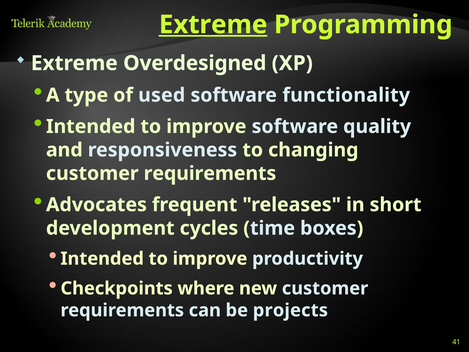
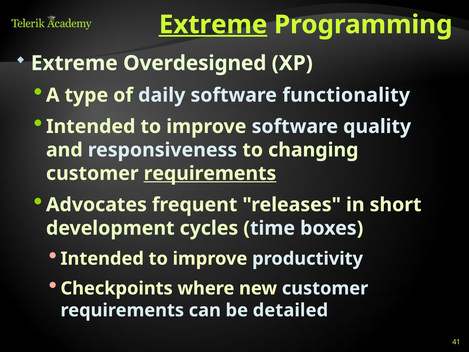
used: used -> daily
requirements at (210, 173) underline: none -> present
projects: projects -> detailed
